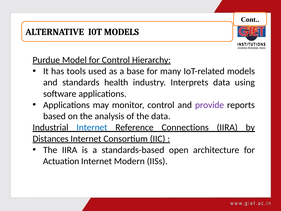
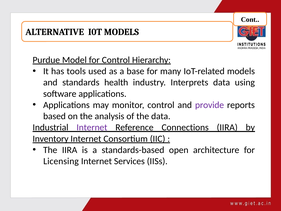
Internet at (92, 127) colour: blue -> purple
Distances: Distances -> Inventory
Actuation: Actuation -> Licensing
Modern: Modern -> Services
